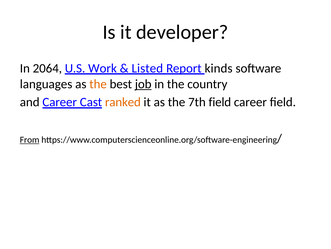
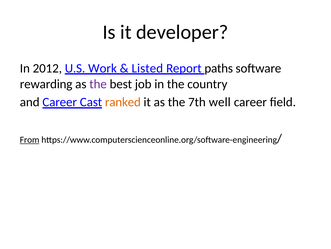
2064: 2064 -> 2012
kinds: kinds -> paths
languages: languages -> rewarding
the at (98, 84) colour: orange -> purple
job underline: present -> none
7th field: field -> well
